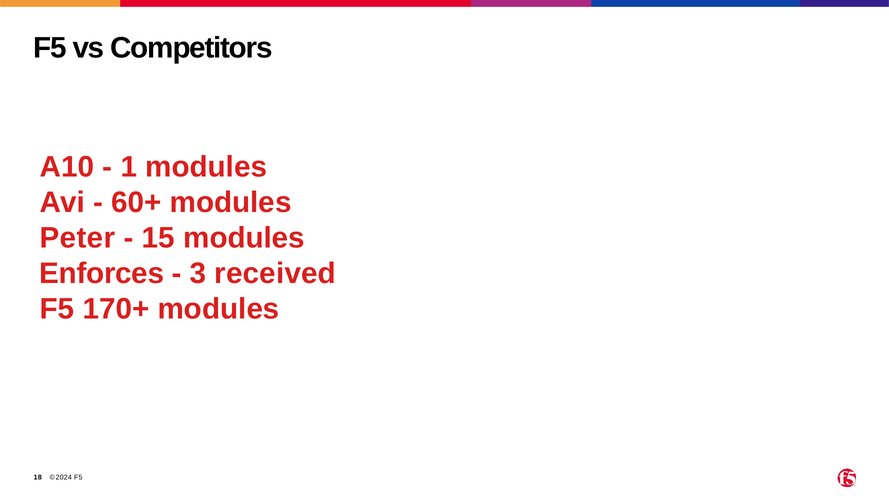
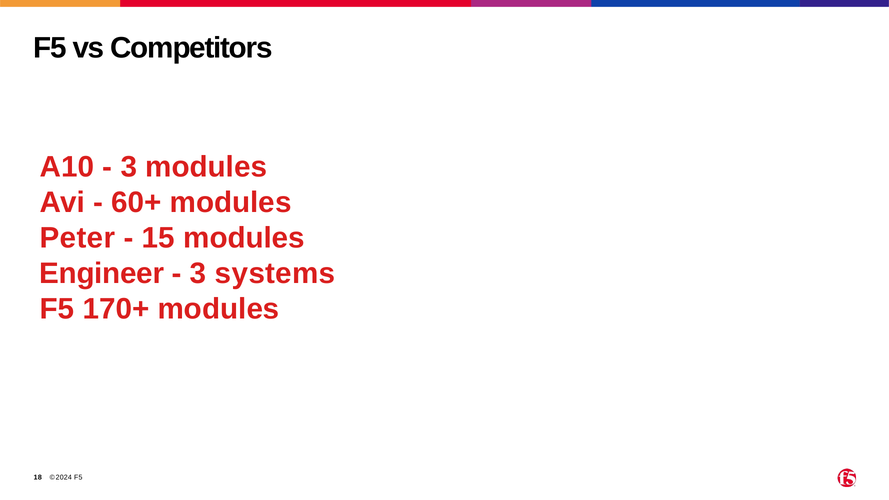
1 at (129, 167): 1 -> 3
Enforces: Enforces -> Engineer
received: received -> systems
